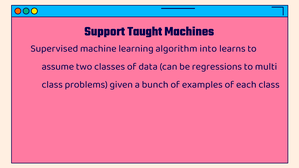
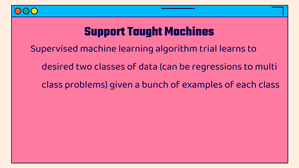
into: into -> trial
assume: assume -> desired
